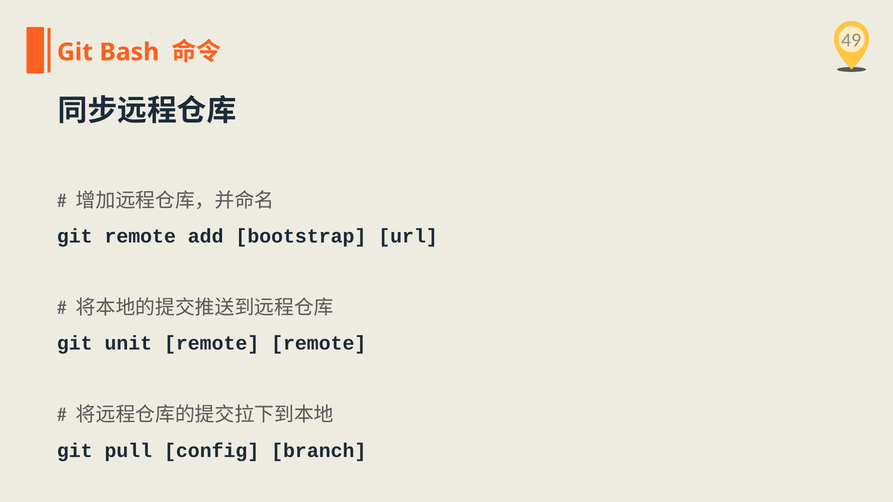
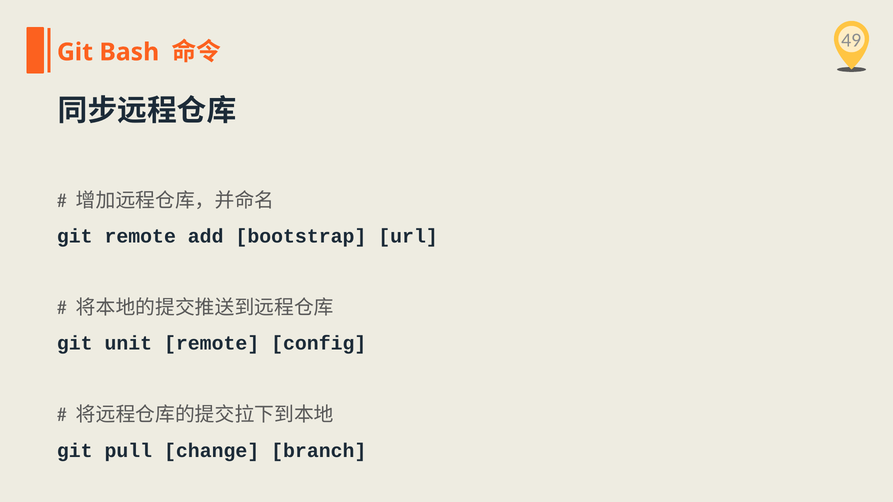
remote remote: remote -> config
config: config -> change
